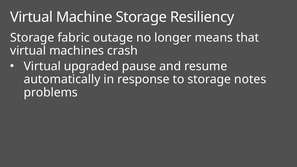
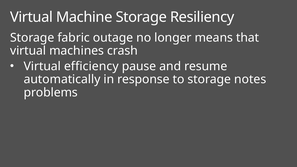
upgraded: upgraded -> efficiency
